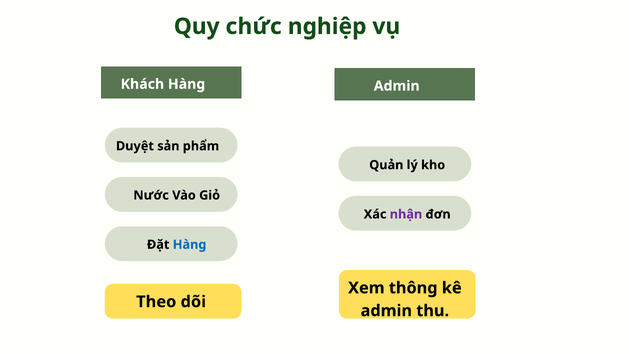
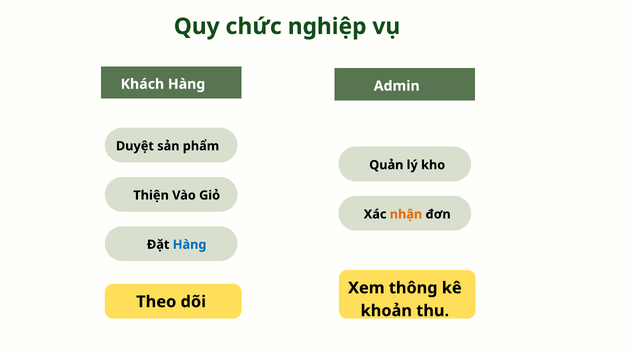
Nước: Nước -> Thiện
nhận colour: purple -> orange
admin at (386, 311): admin -> khoản
